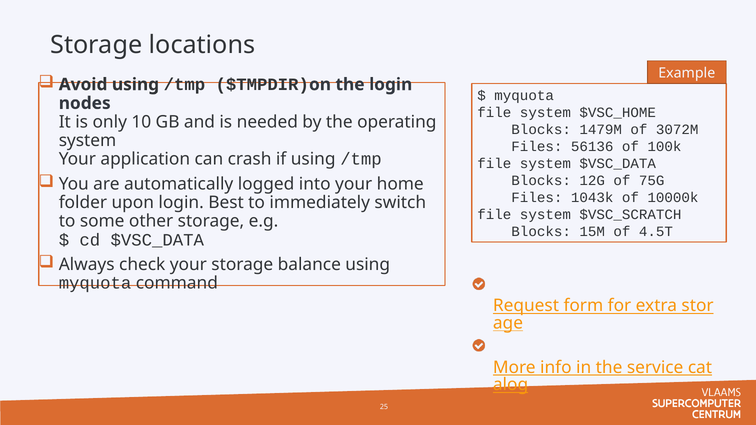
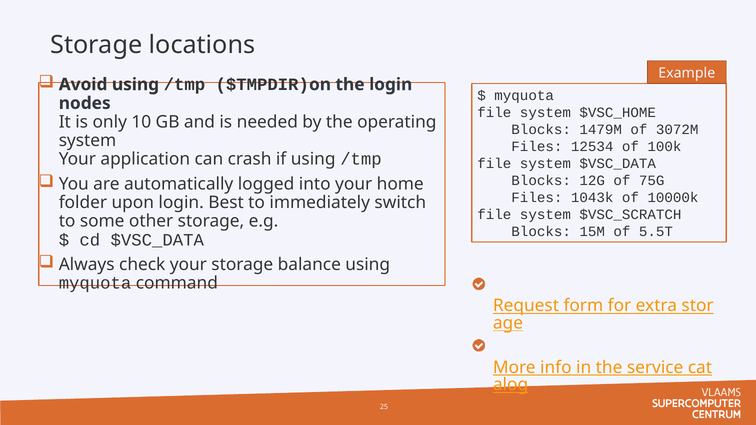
56136: 56136 -> 12534
4.5T: 4.5T -> 5.5T
